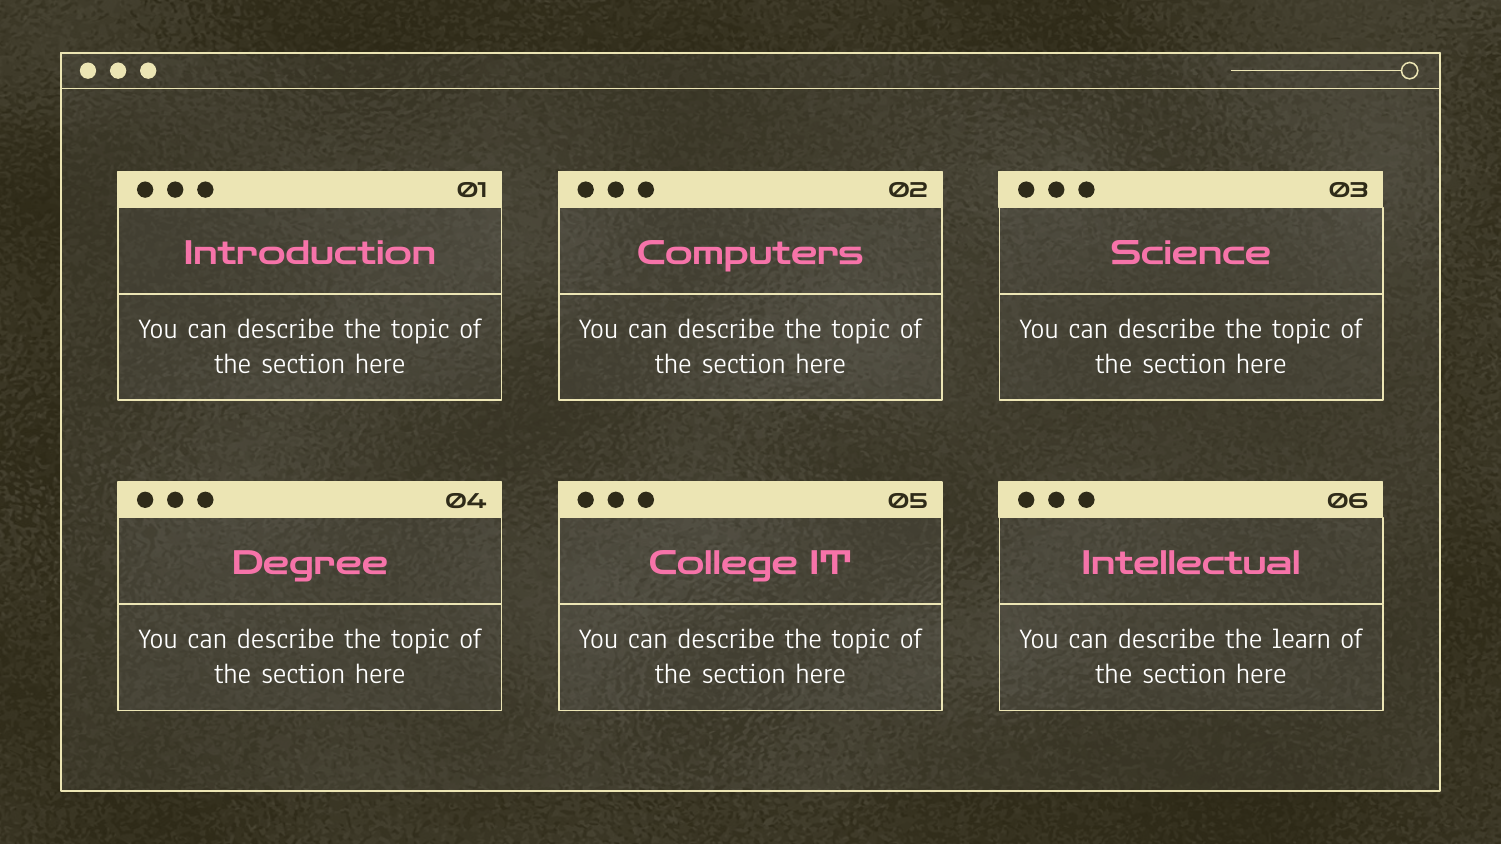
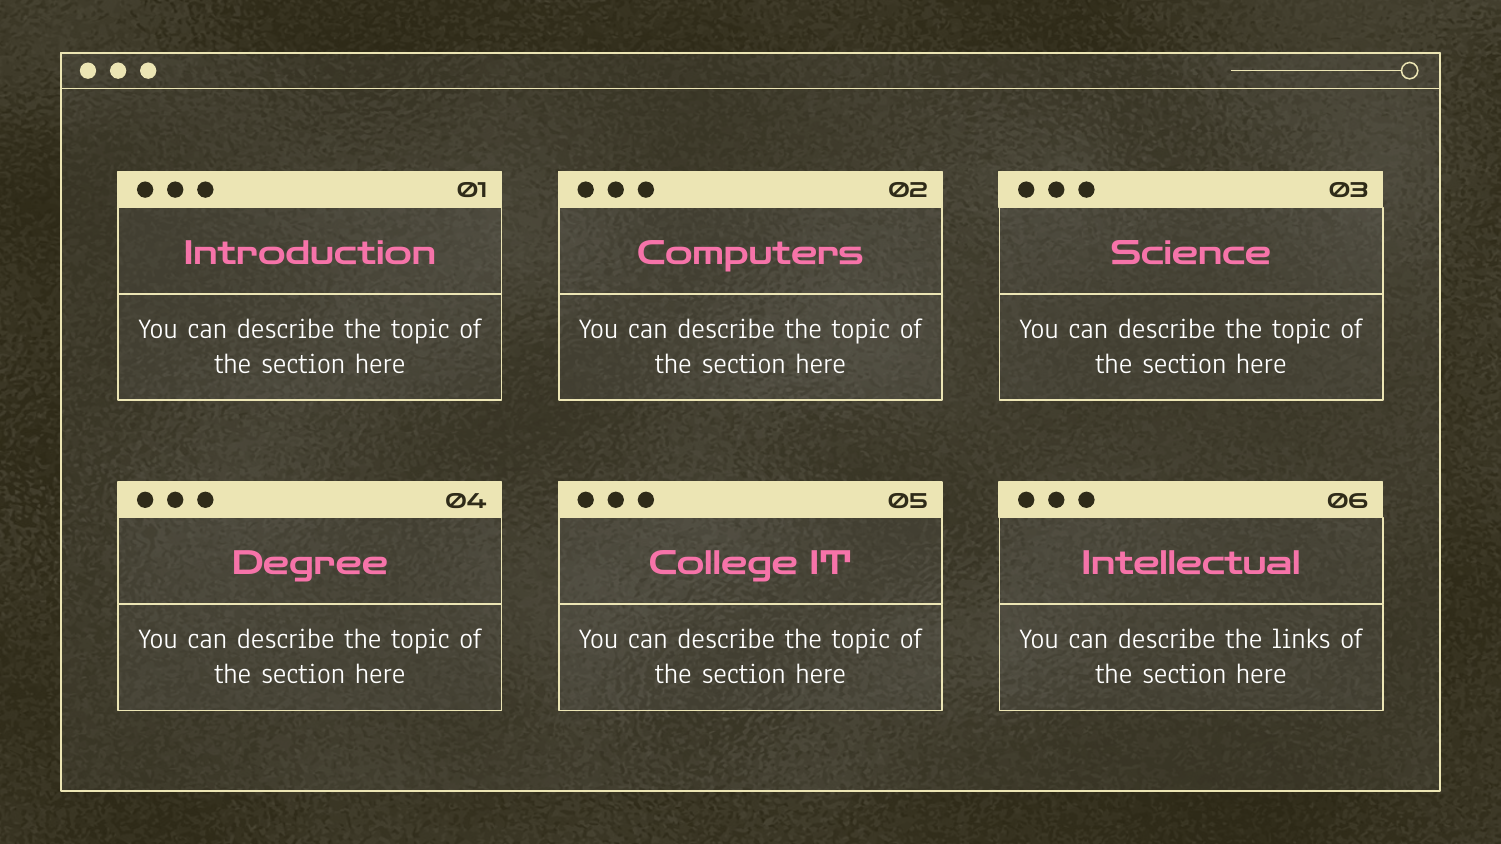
learn: learn -> links
